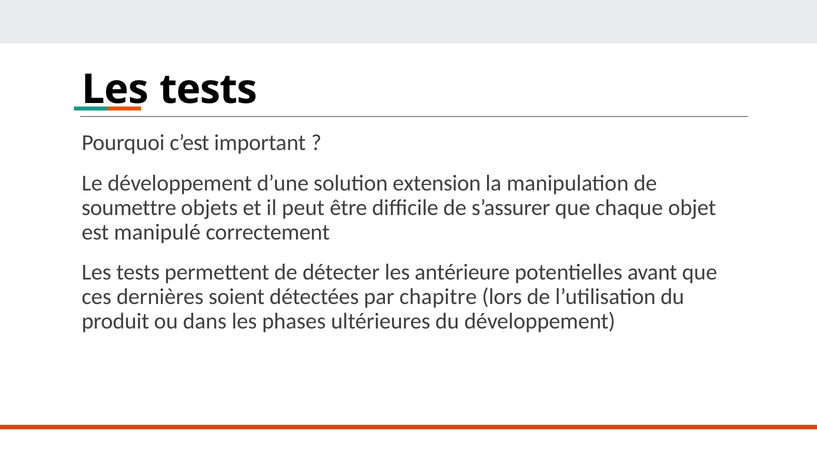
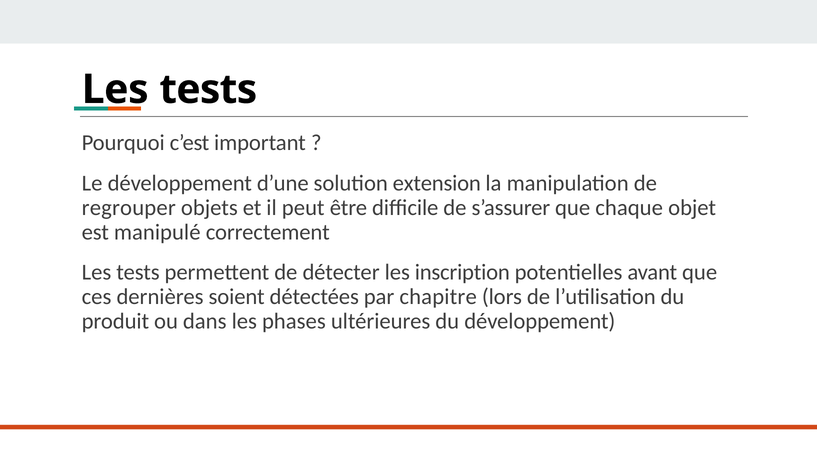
soumettre: soumettre -> regrouper
antérieure: antérieure -> inscription
